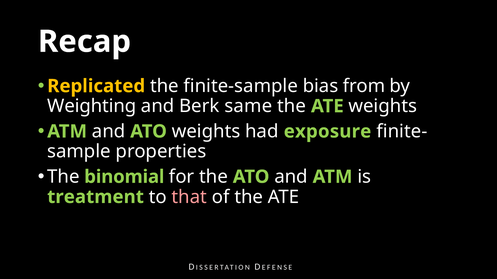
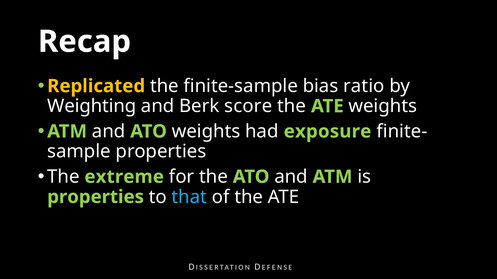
from: from -> ratio
same: same -> score
binomial: binomial -> extreme
treatment at (96, 197): treatment -> properties
that colour: pink -> light blue
